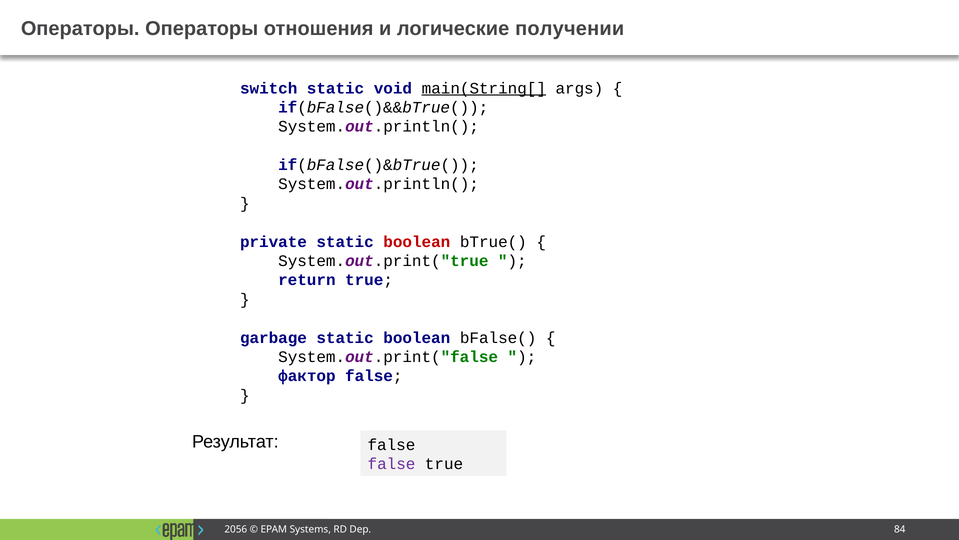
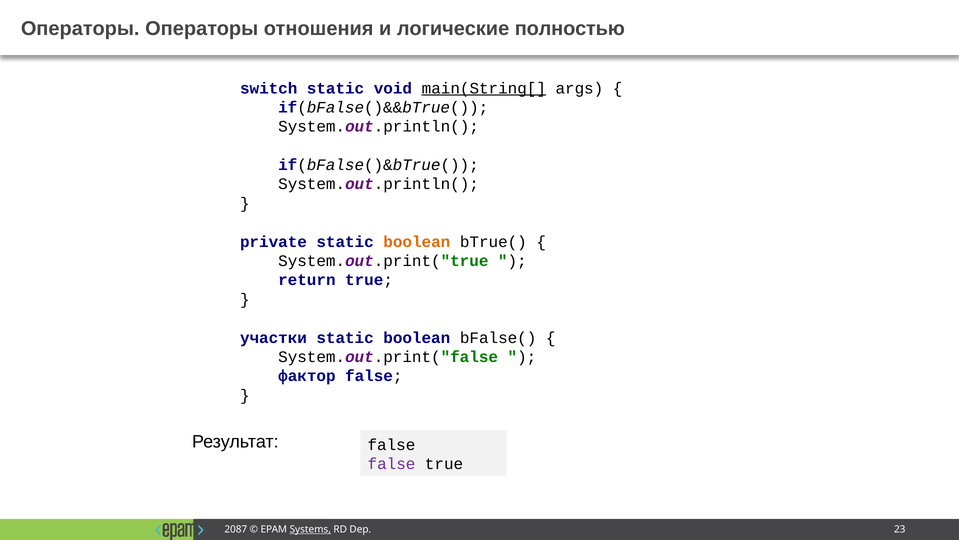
получении: получении -> полностью
boolean at (417, 242) colour: red -> orange
garbage: garbage -> участки
2056: 2056 -> 2087
Systems underline: none -> present
84: 84 -> 23
